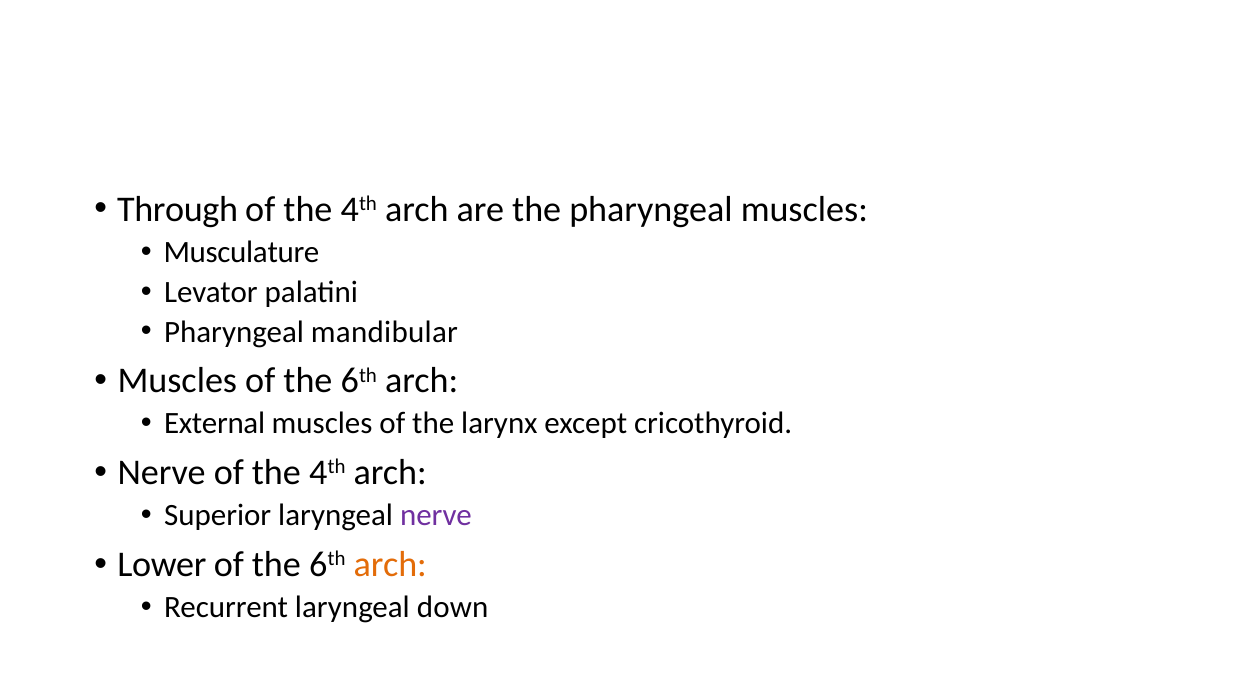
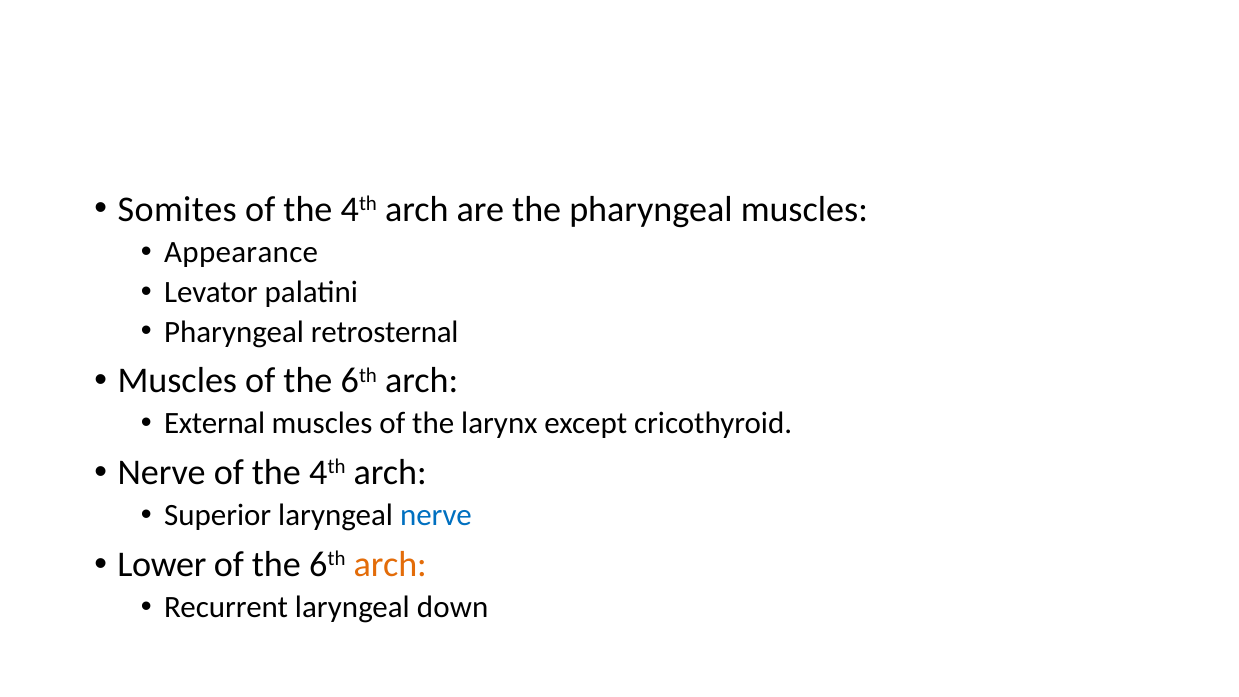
Through: Through -> Somites
Musculature: Musculature -> Appearance
mandibular: mandibular -> retrosternal
nerve at (436, 515) colour: purple -> blue
